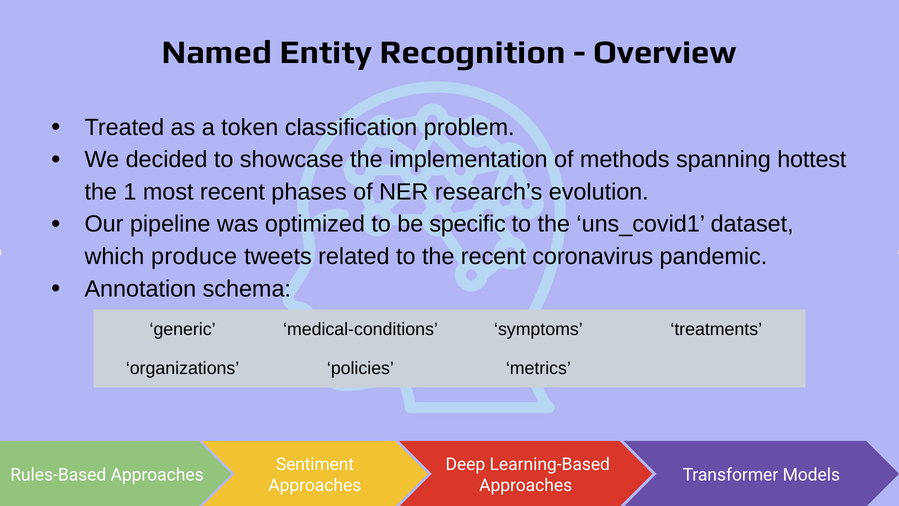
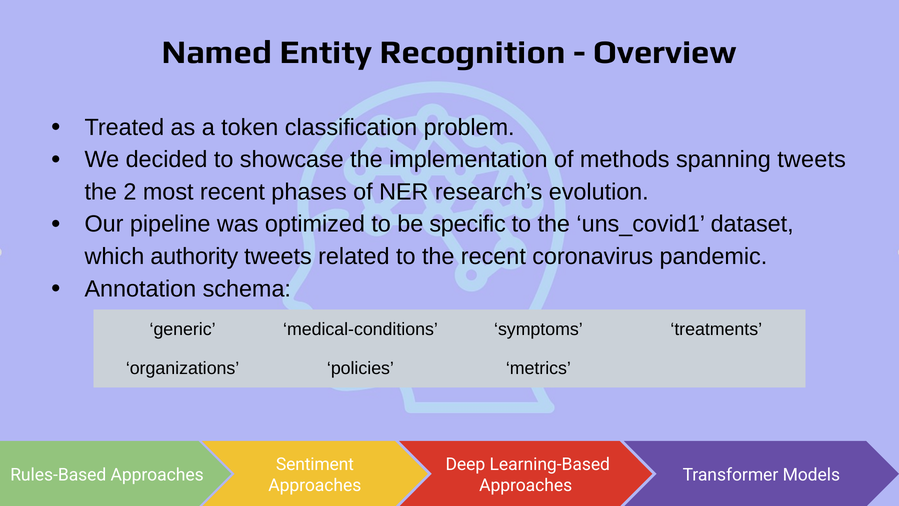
spanning hottest: hottest -> tweets
1: 1 -> 2
produce: produce -> authority
